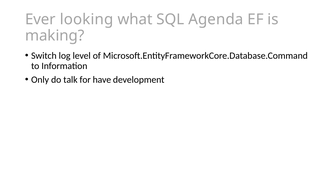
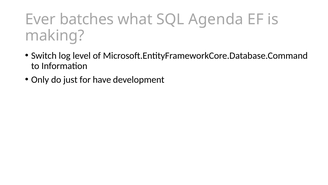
looking: looking -> batches
talk: talk -> just
